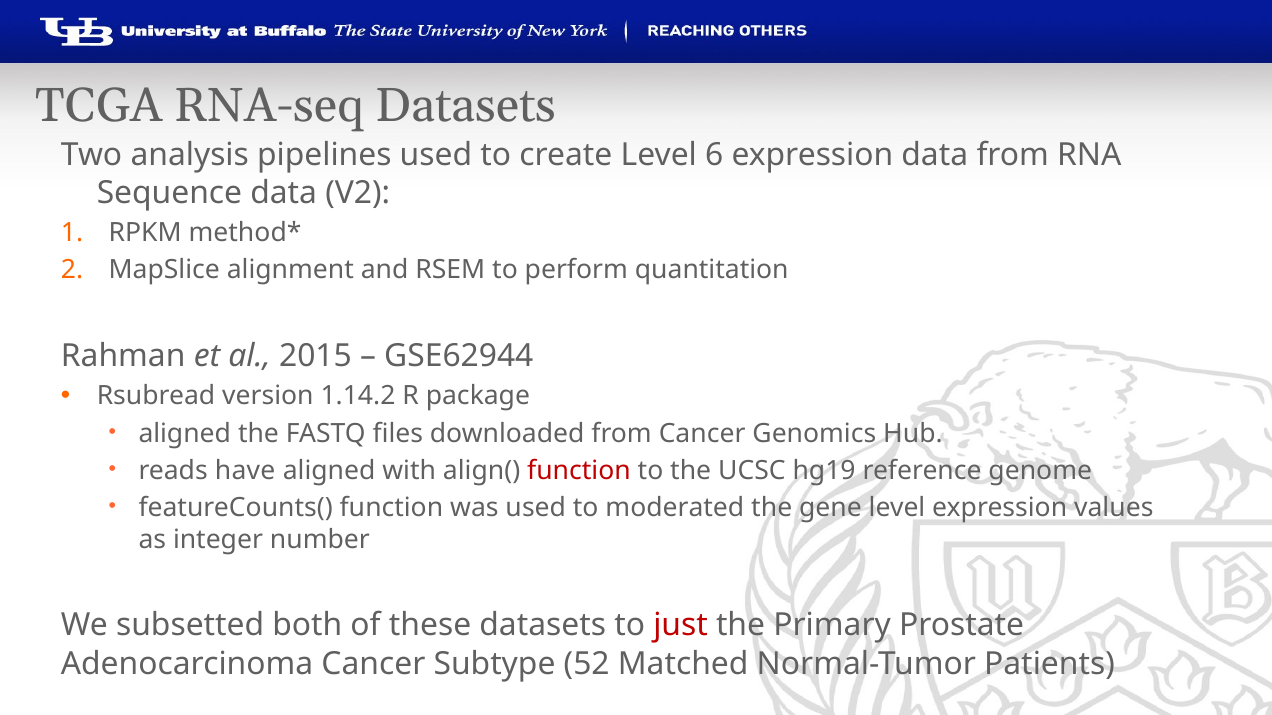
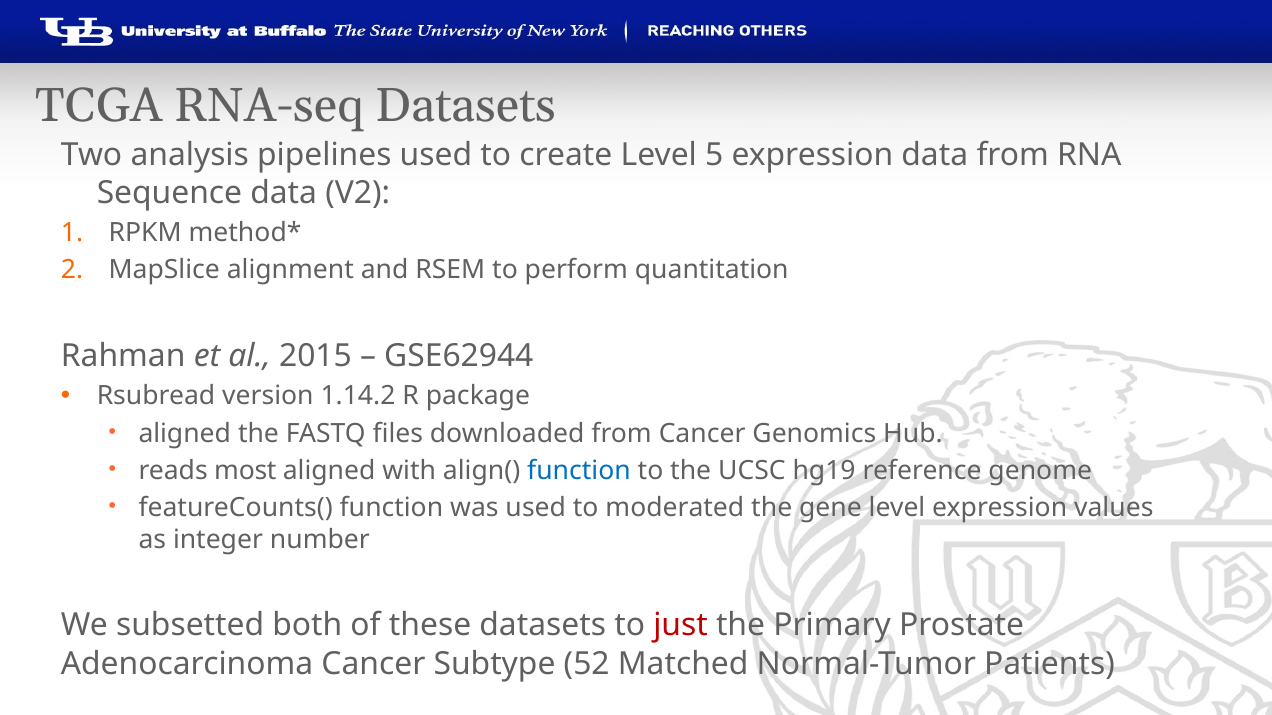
6: 6 -> 5
have: have -> most
function at (579, 471) colour: red -> blue
